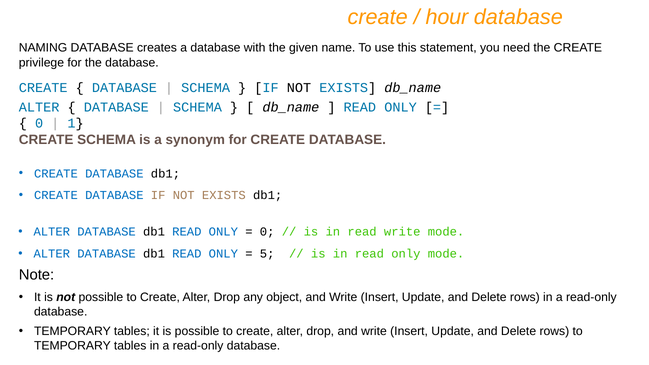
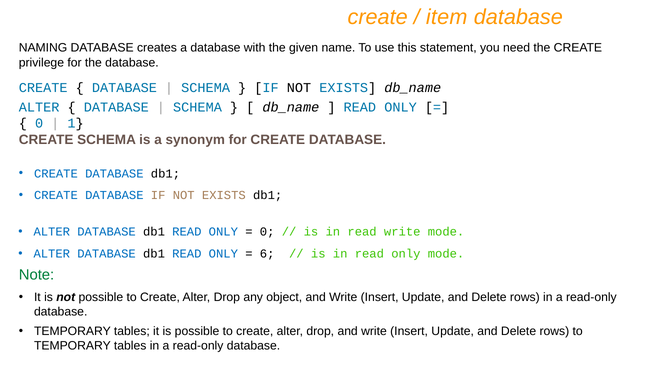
hour: hour -> item
5: 5 -> 6
Note colour: black -> green
